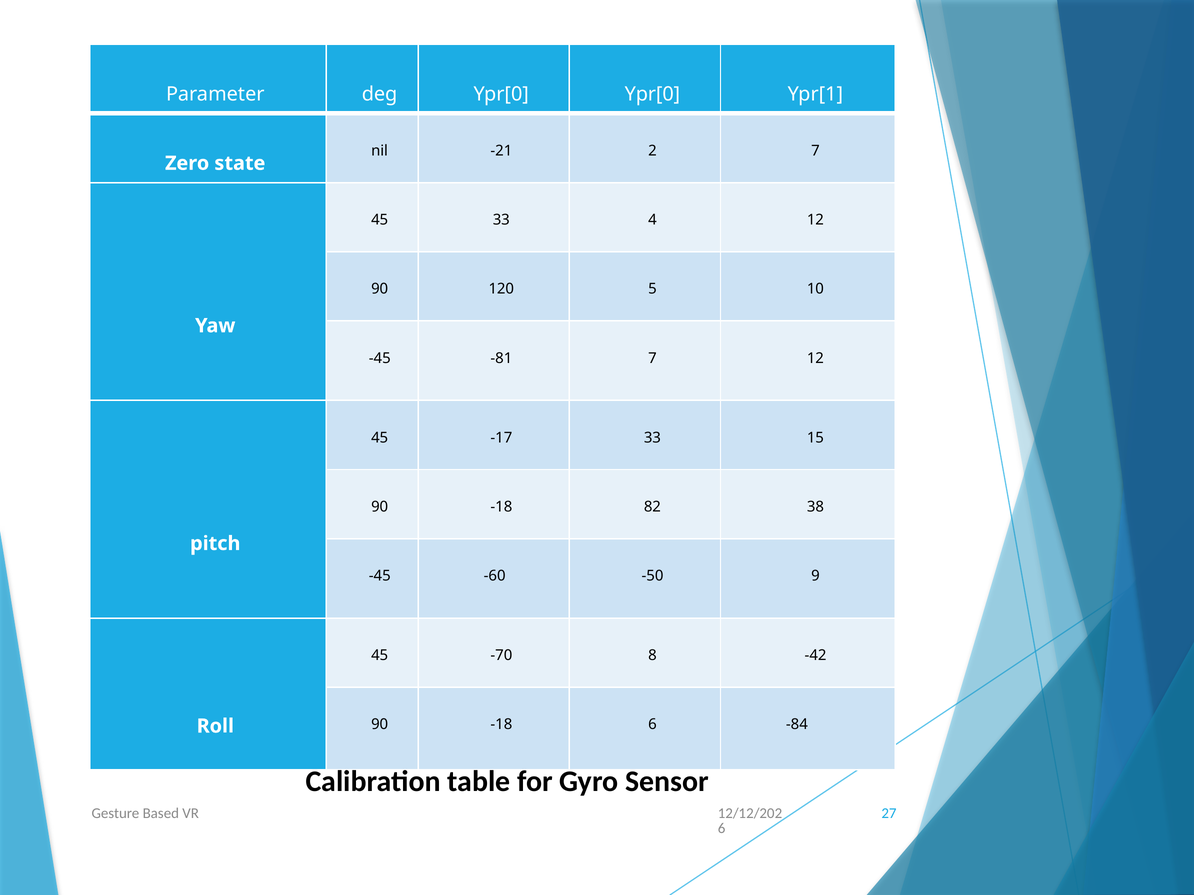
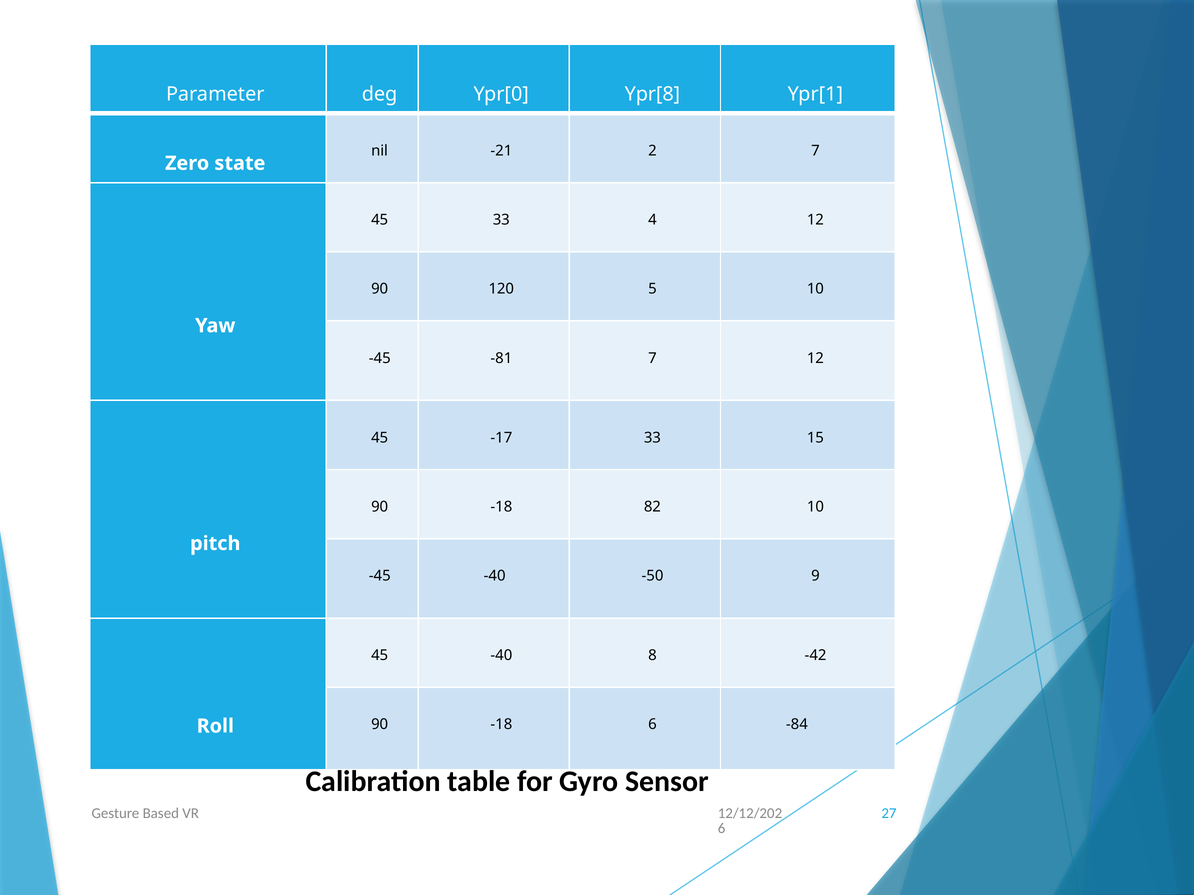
Ypr[0 Ypr[0: Ypr[0 -> Ypr[8
82 38: 38 -> 10
-45 -60: -60 -> -40
45 -70: -70 -> -40
